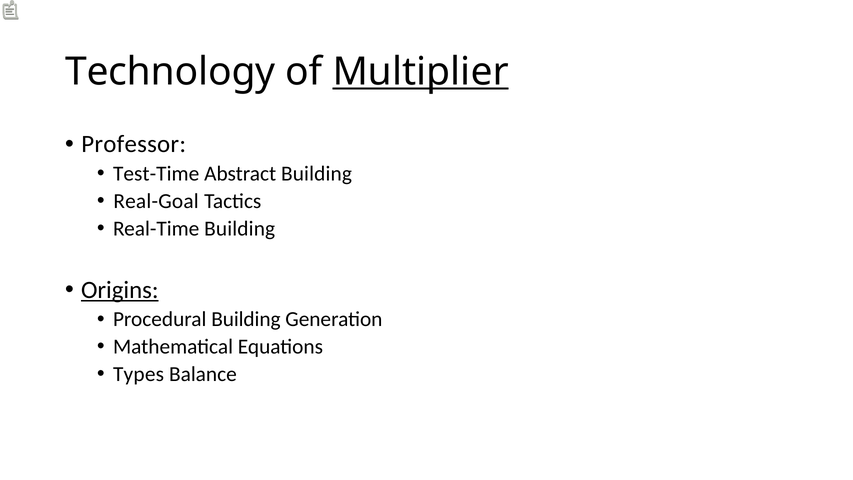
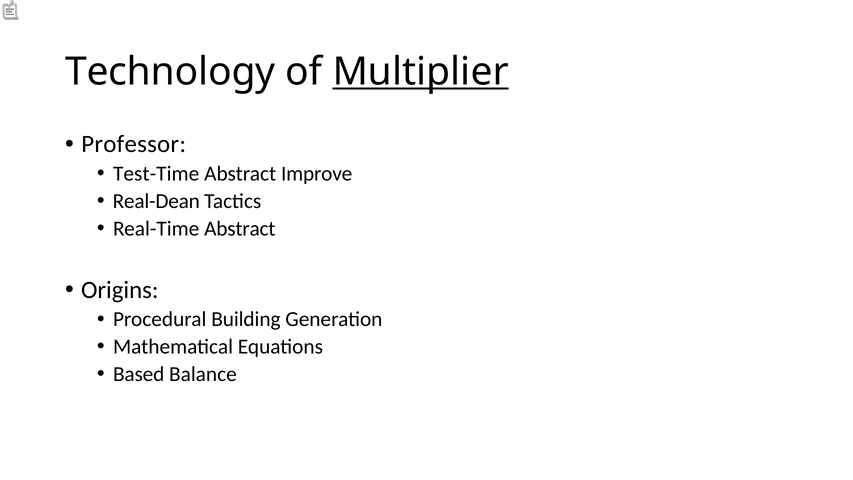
Abstract Building: Building -> Improve
Real-Goal: Real-Goal -> Real-Dean
Real-Time Building: Building -> Abstract
Origins underline: present -> none
Types: Types -> Based
